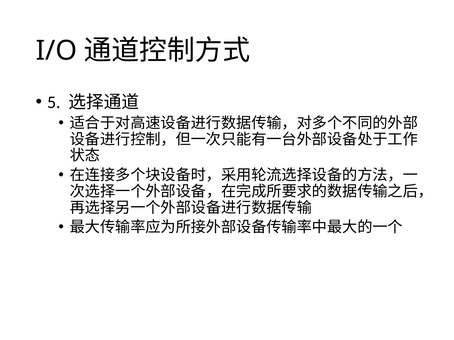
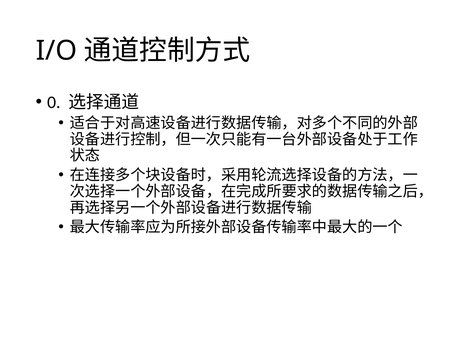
5: 5 -> 0
